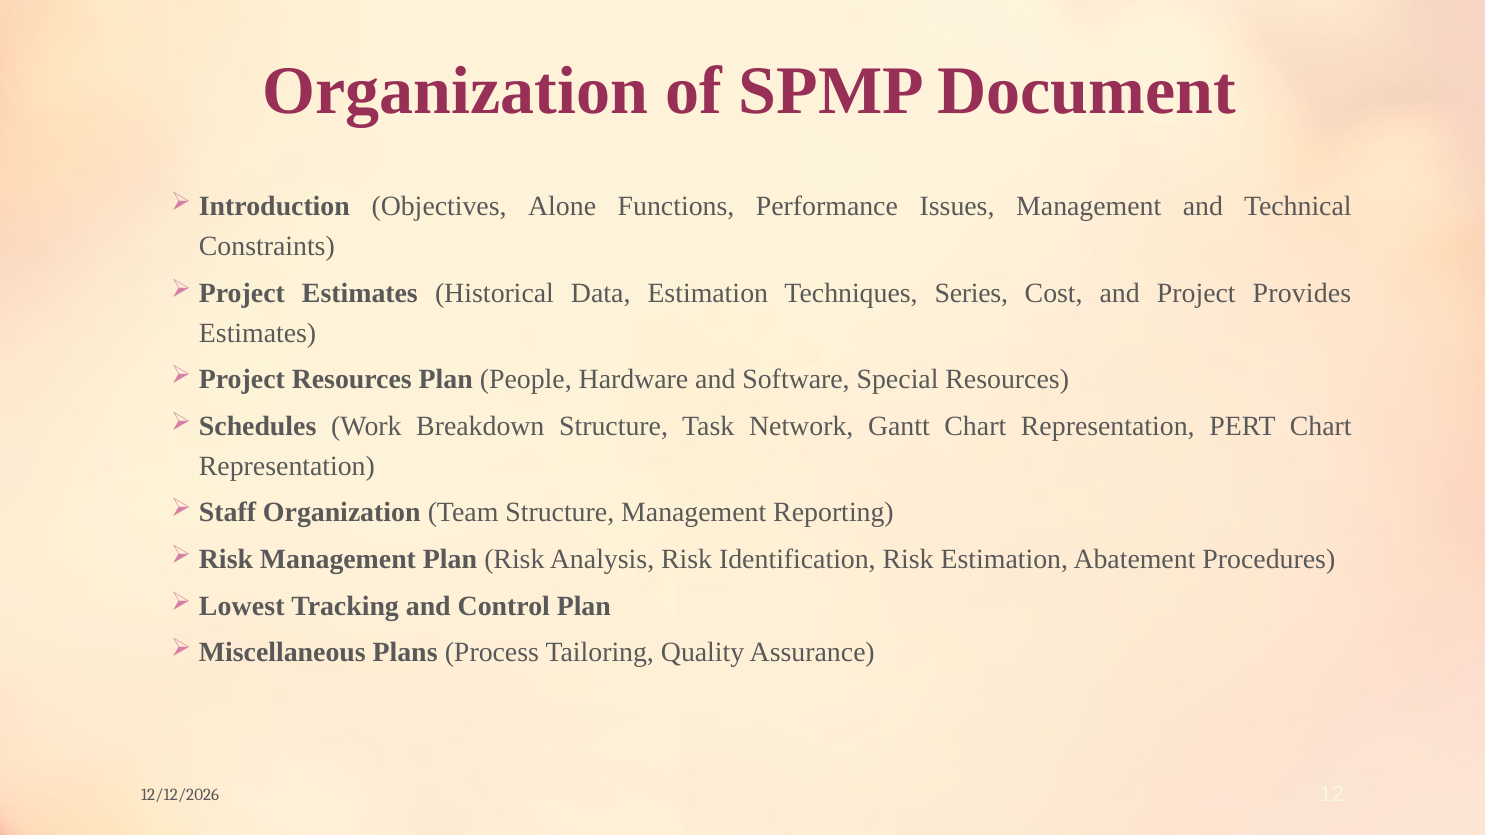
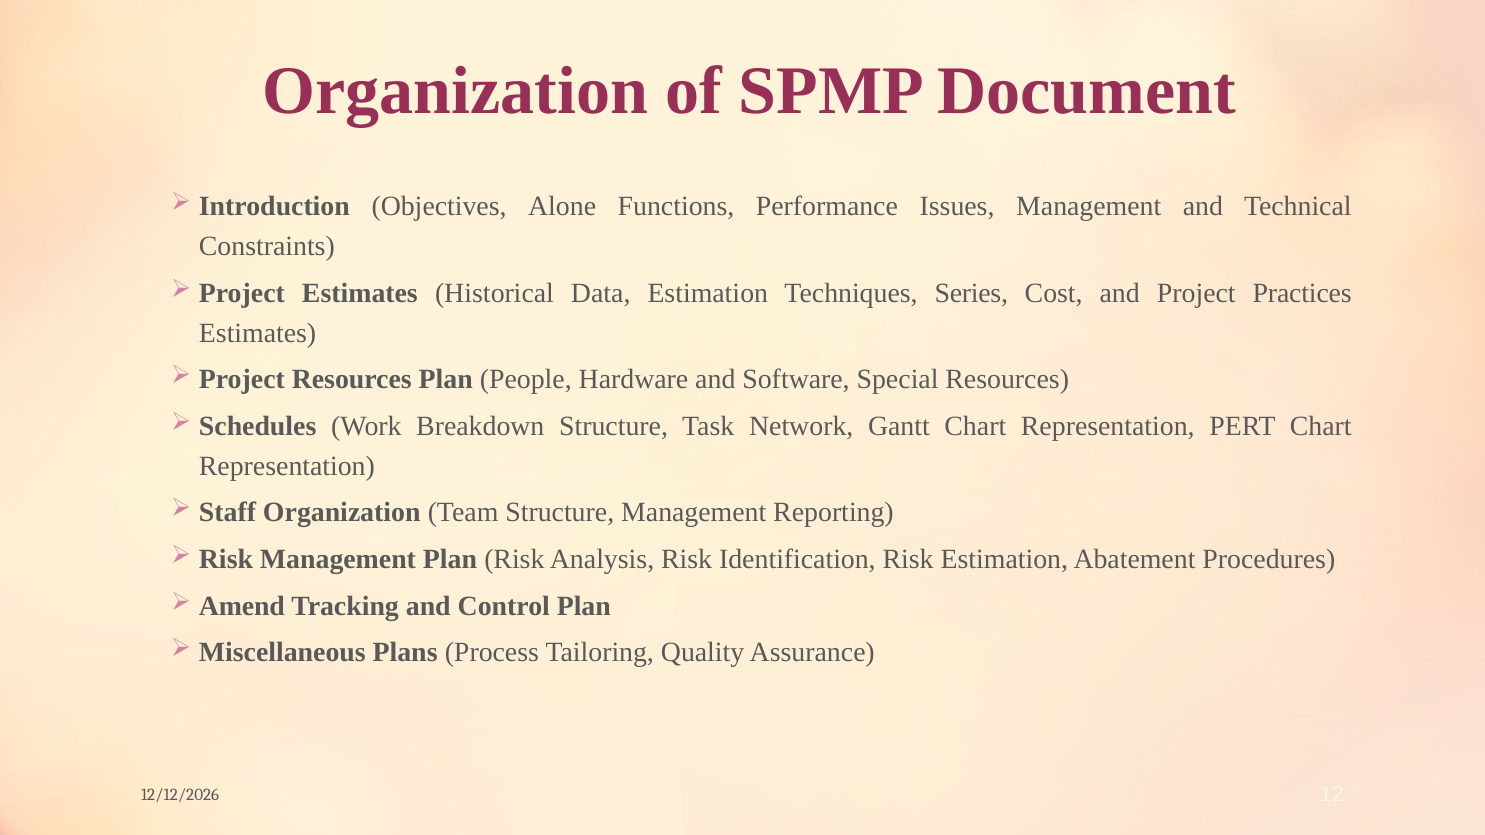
Provides: Provides -> Practices
Lowest: Lowest -> Amend
